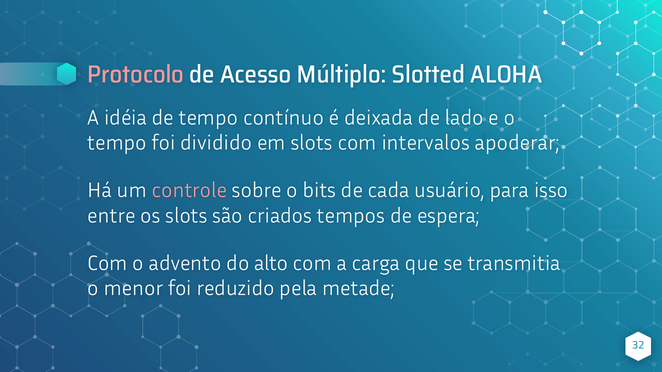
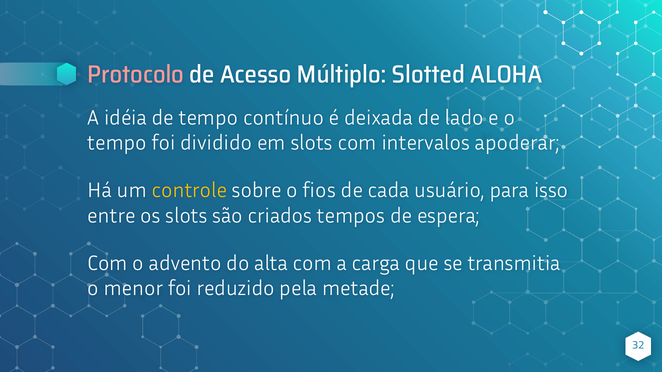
controle colour: pink -> yellow
bits: bits -> fios
alto: alto -> alta
